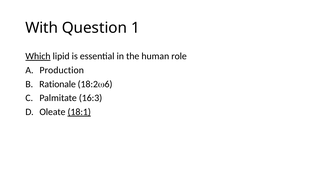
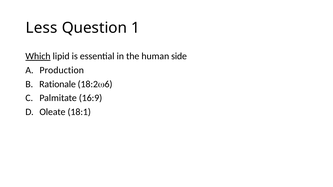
With: With -> Less
role: role -> side
16:3: 16:3 -> 16:9
18:1 underline: present -> none
